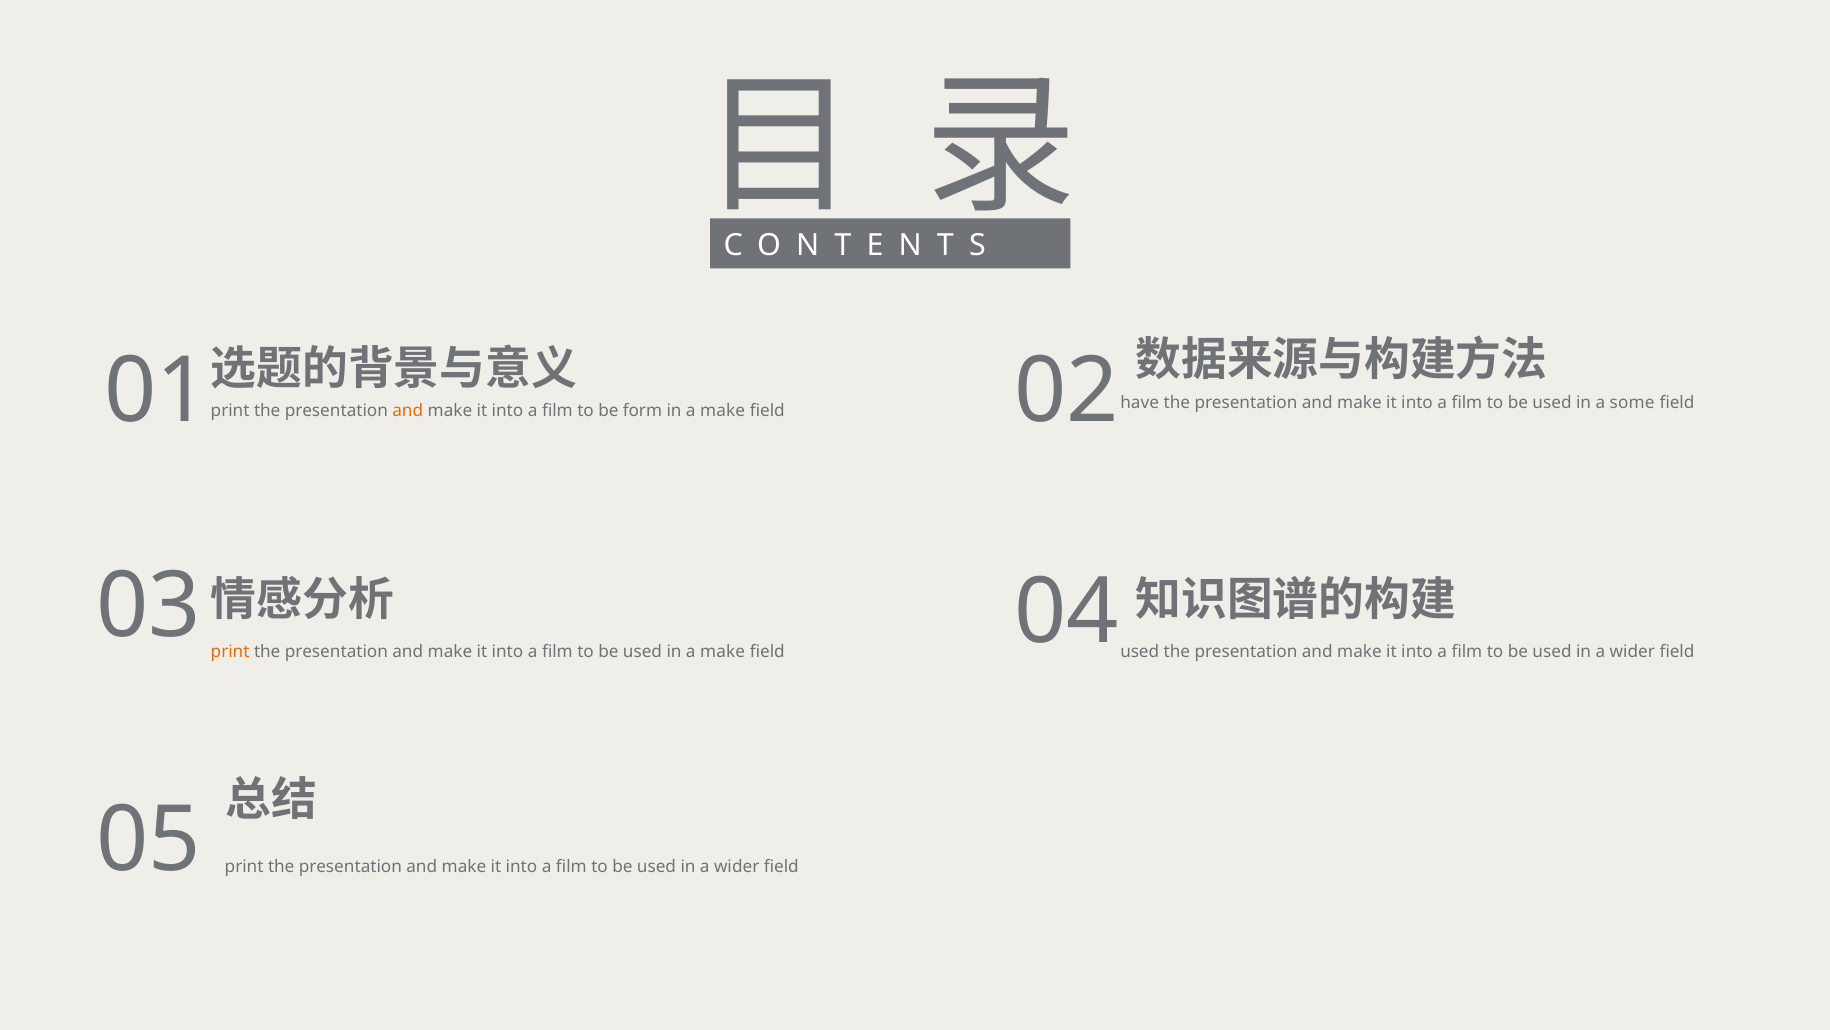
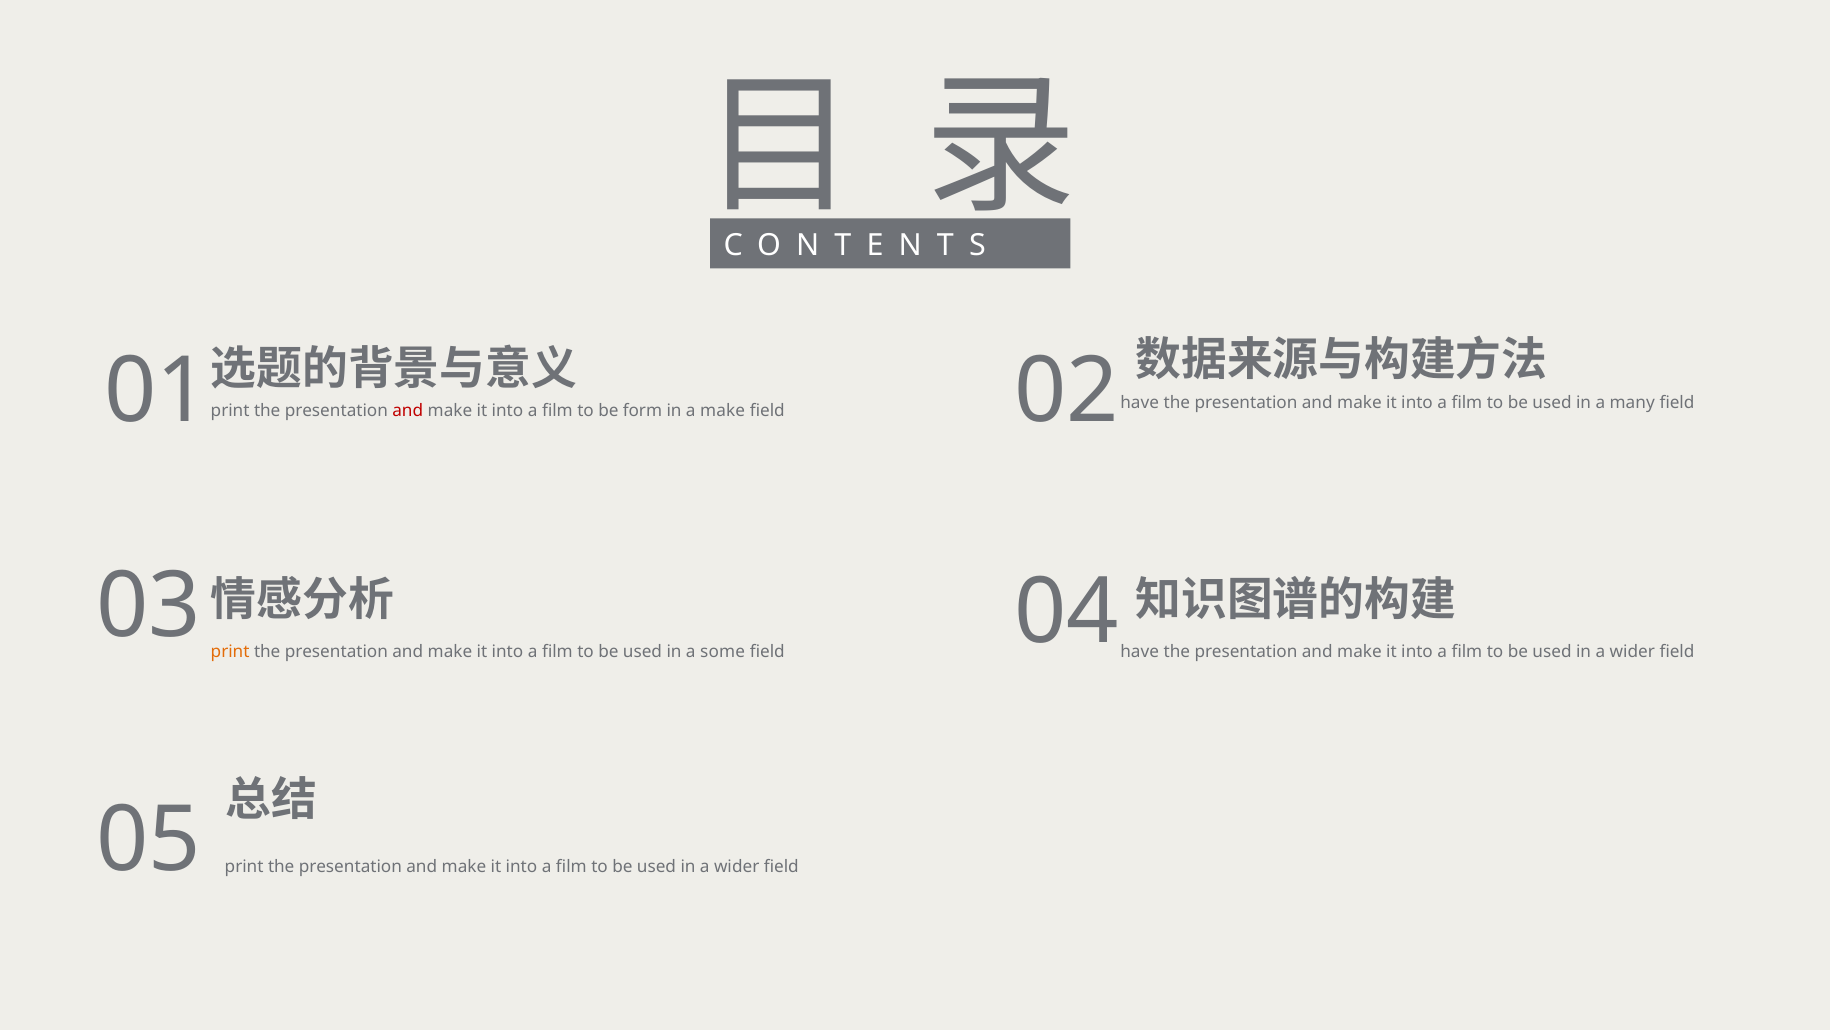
some: some -> many
and at (408, 411) colour: orange -> red
used in a make: make -> some
used at (1140, 651): used -> have
